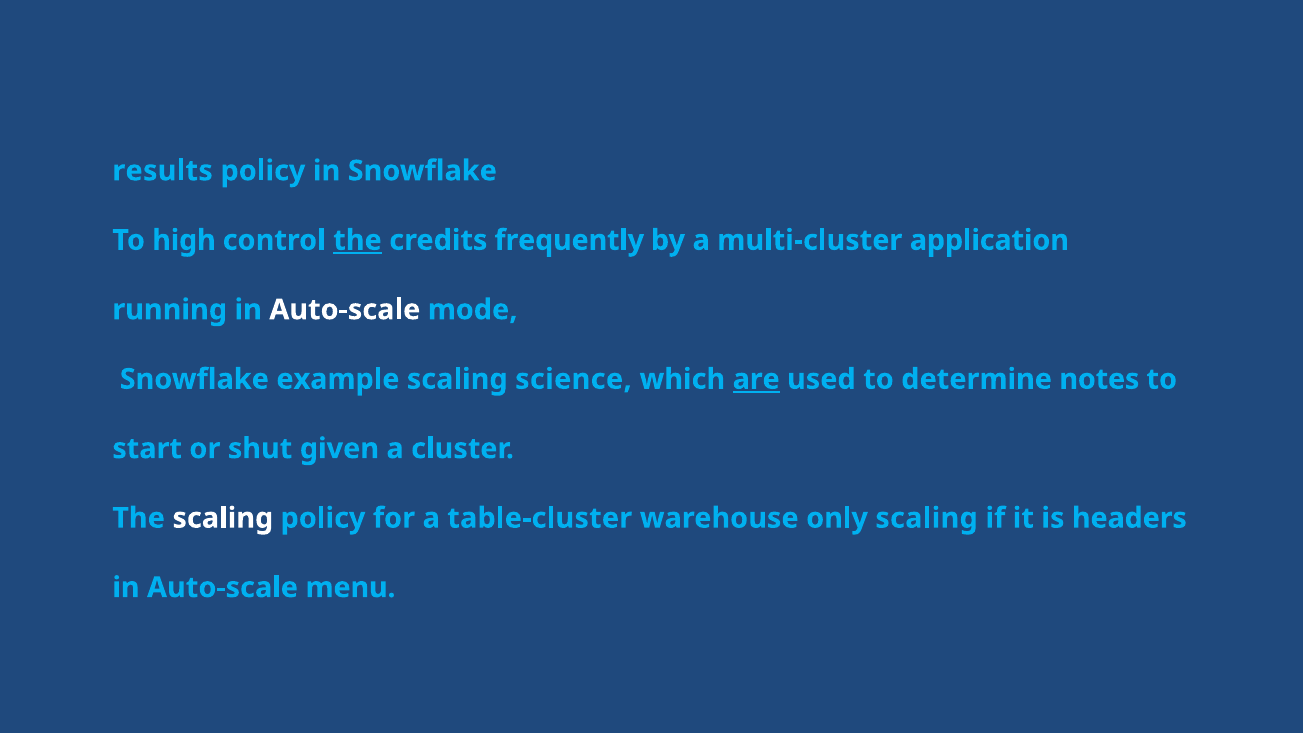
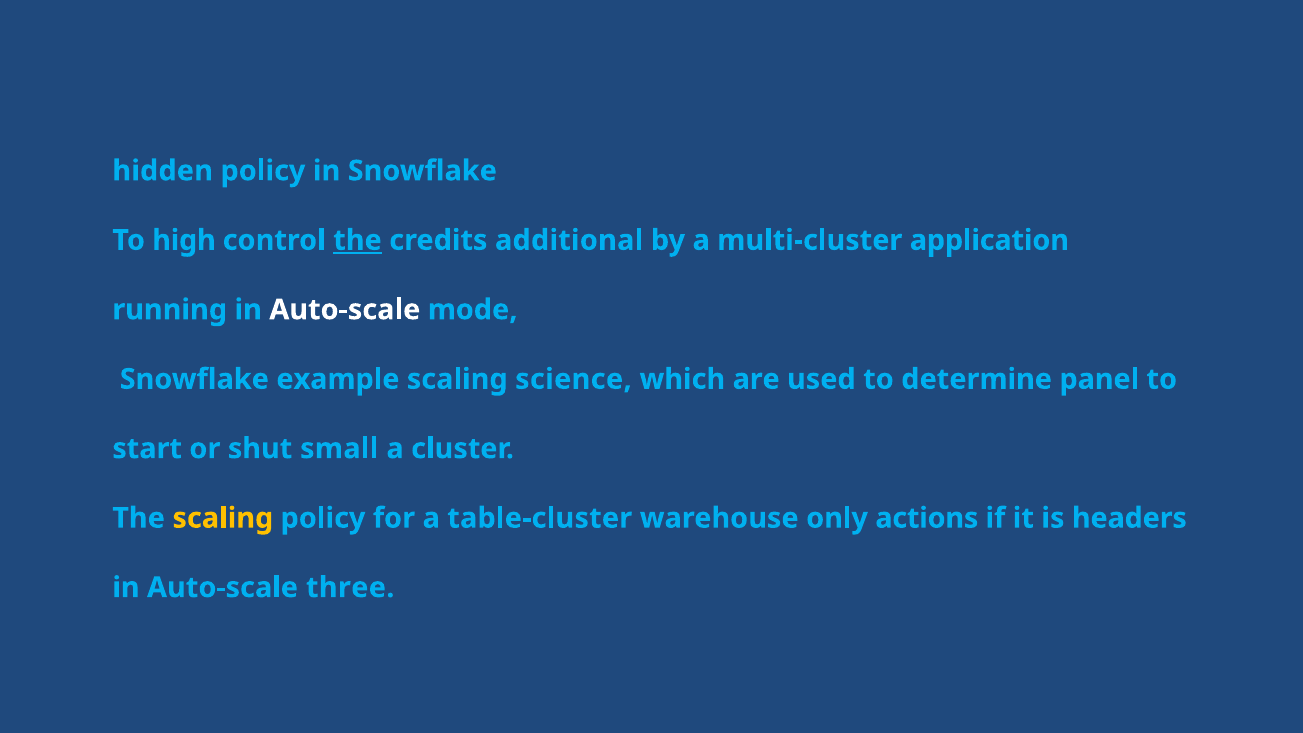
results: results -> hidden
frequently: frequently -> additional
are underline: present -> none
notes: notes -> panel
given: given -> small
scaling at (223, 518) colour: white -> yellow
only scaling: scaling -> actions
menu: menu -> three
